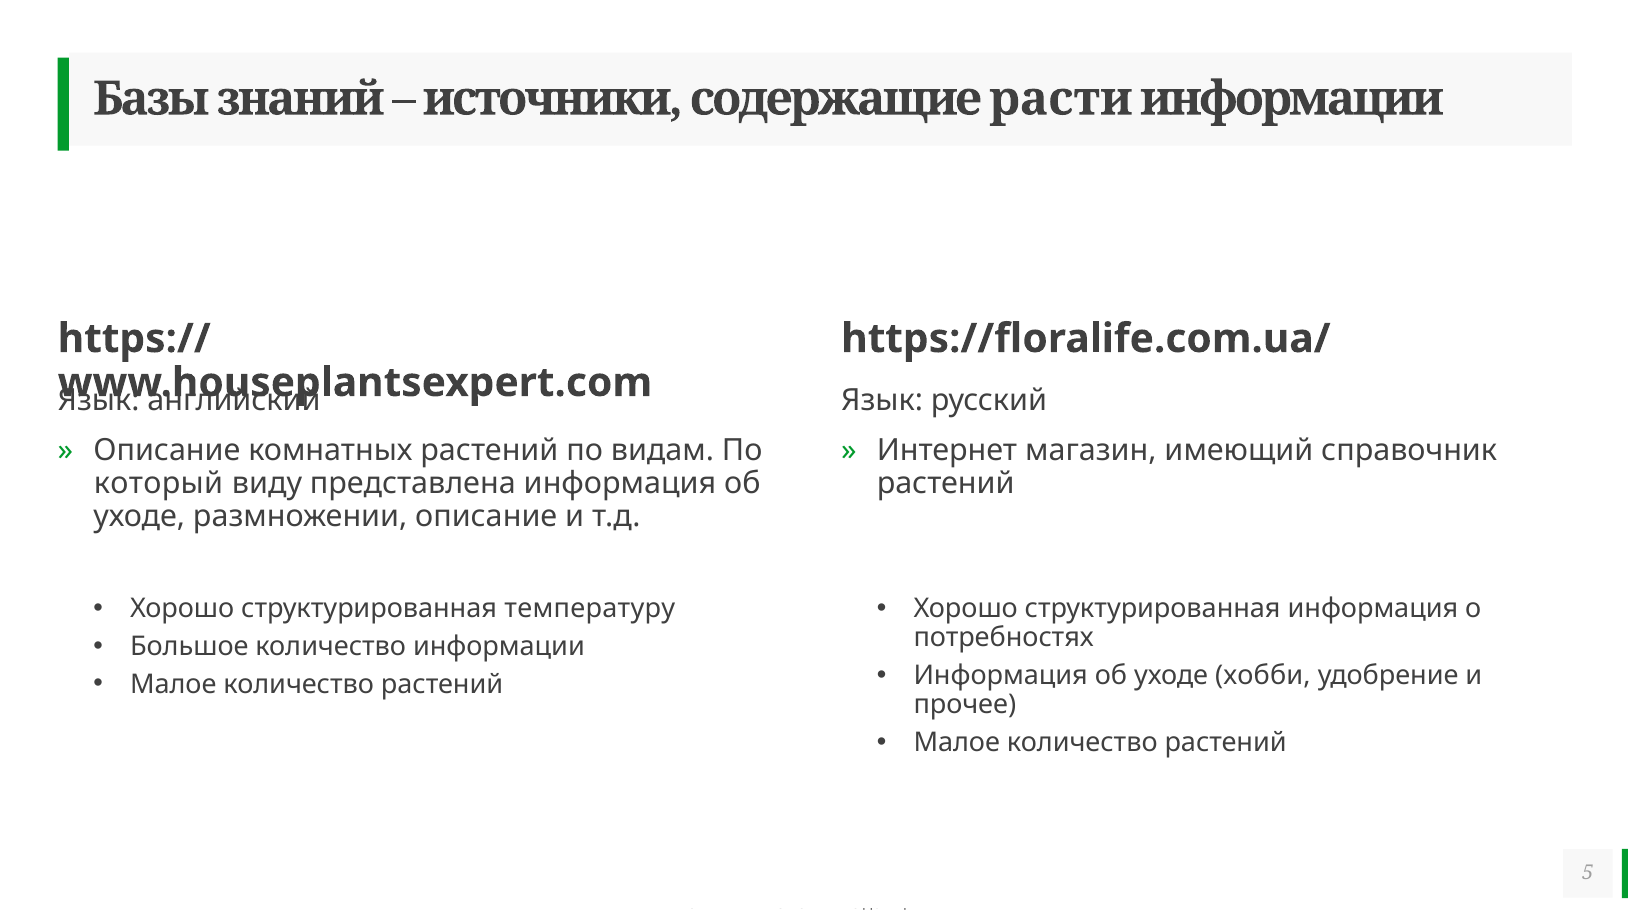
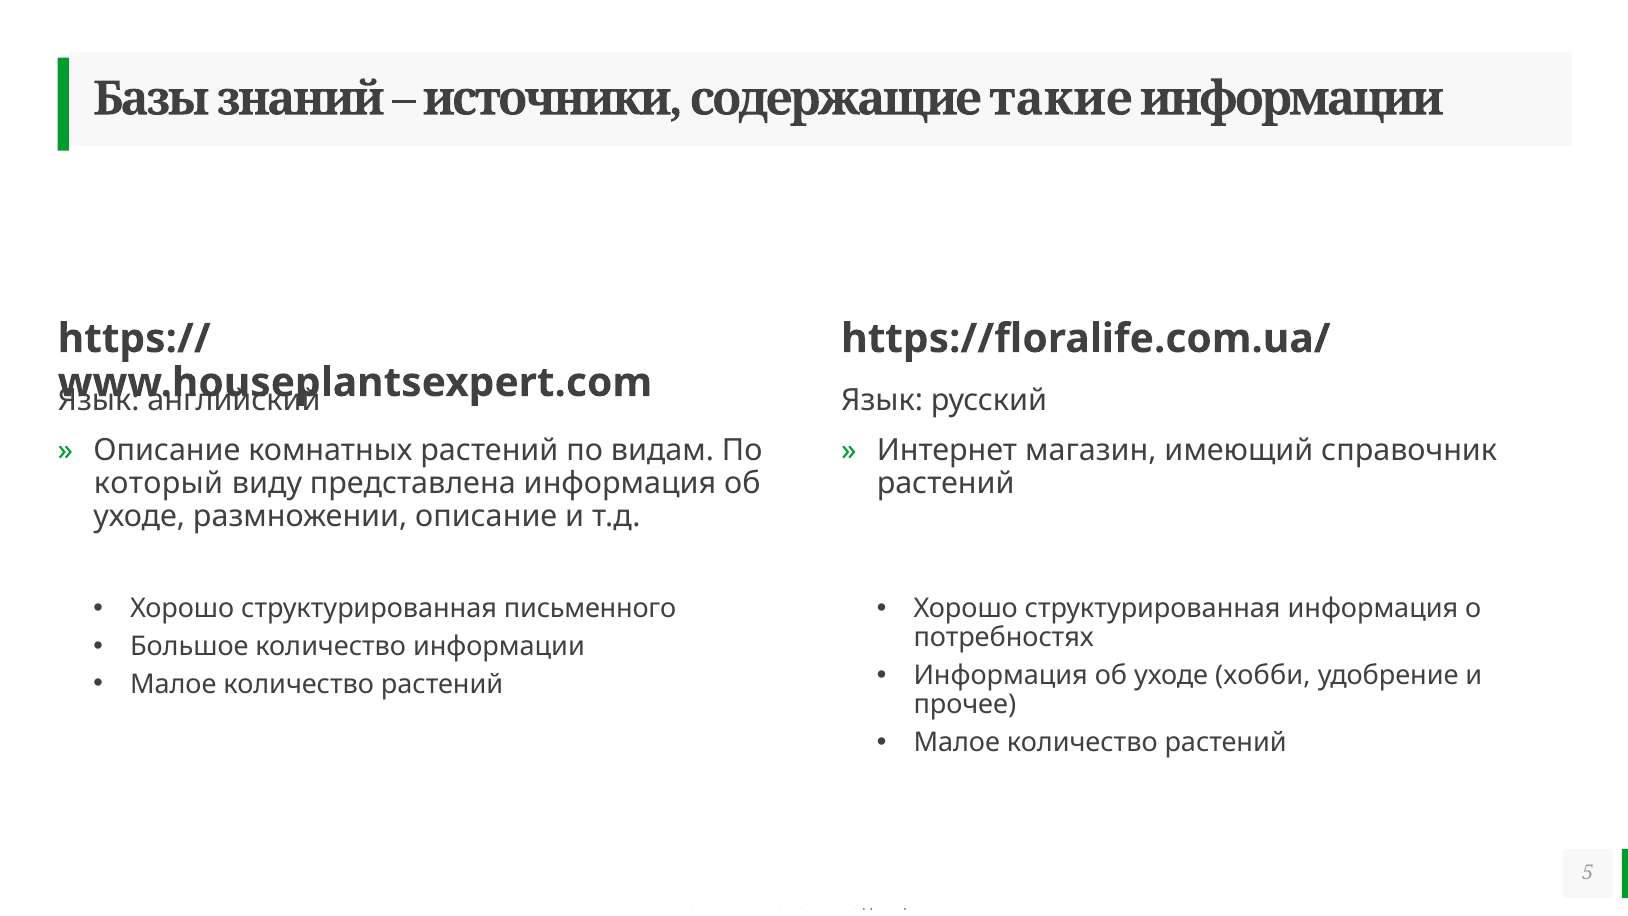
расти: расти -> такие
температуру: температуру -> письменного
